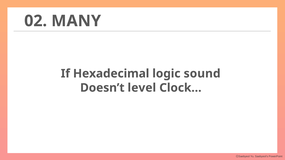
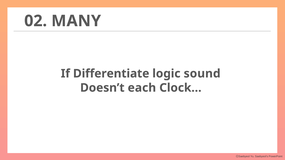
Hexadecimal: Hexadecimal -> Differentiate
level: level -> each
